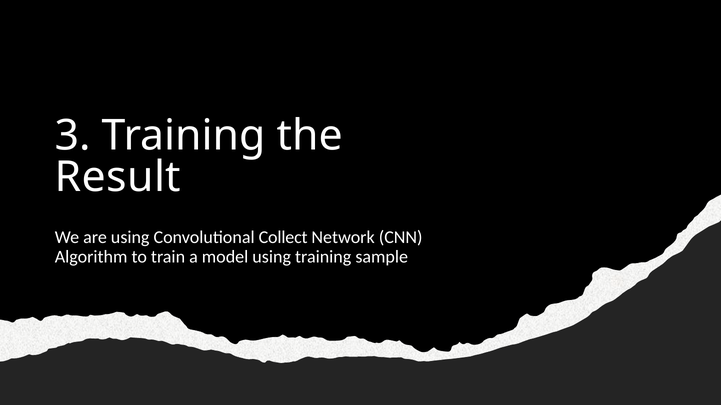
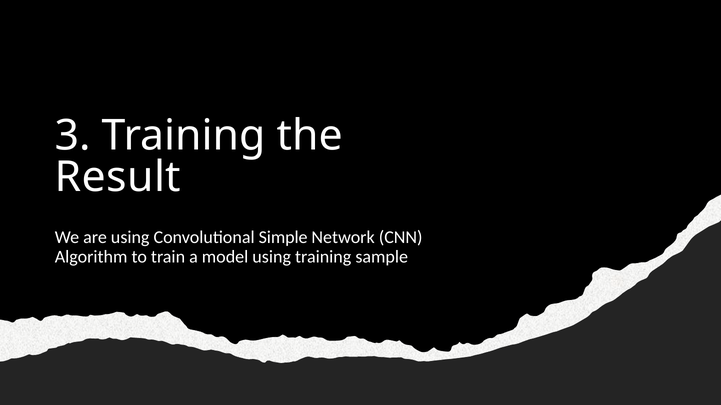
Collect: Collect -> Simple
